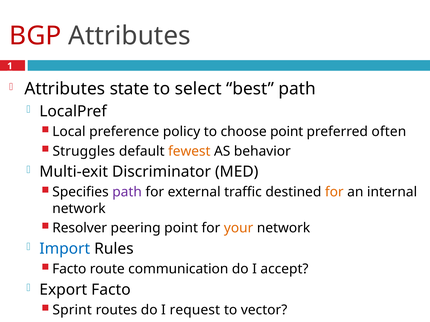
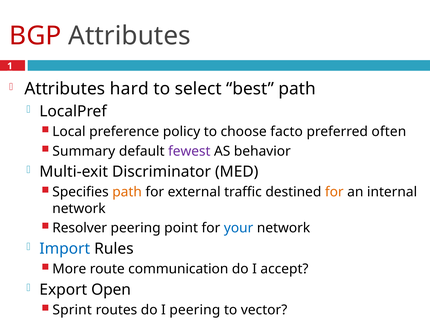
state: state -> hard
choose point: point -> facto
Struggles: Struggles -> Summary
fewest colour: orange -> purple
path at (127, 192) colour: purple -> orange
your colour: orange -> blue
Facto at (69, 269): Facto -> More
Export Facto: Facto -> Open
I request: request -> peering
